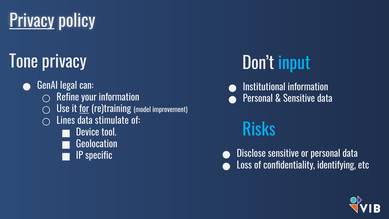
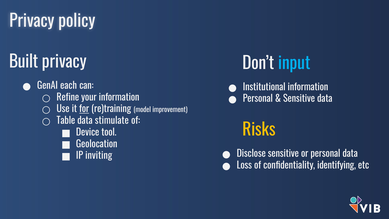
Privacy at (32, 21) underline: present -> none
Tone: Tone -> Built
legal: legal -> each
Lines: Lines -> Table
Risks colour: light blue -> yellow
specific: specific -> inviting
